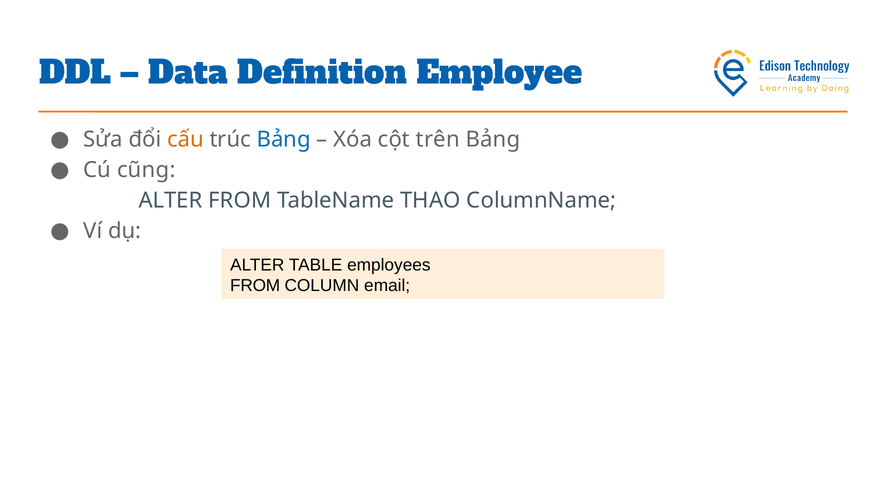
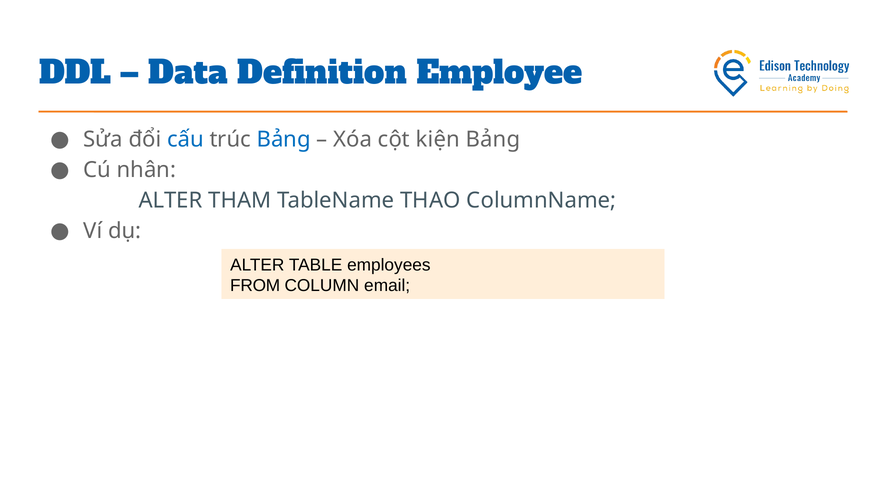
cấu colour: orange -> blue
trên: trên -> kiện
cũng: cũng -> nhân
ALTER FROM: FROM -> THAM
